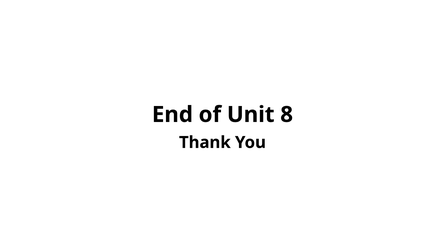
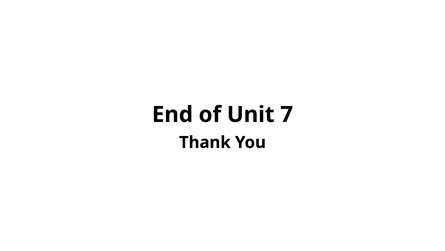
8: 8 -> 7
